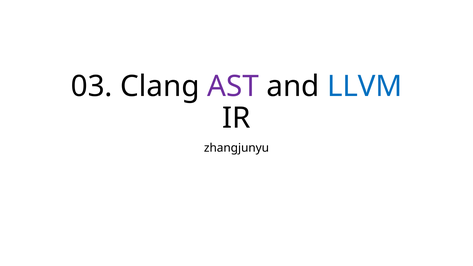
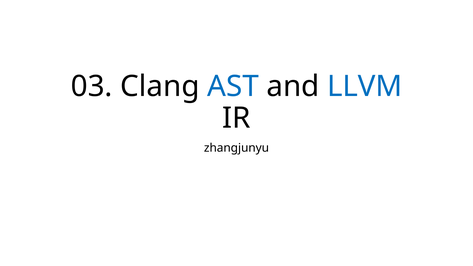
AST colour: purple -> blue
